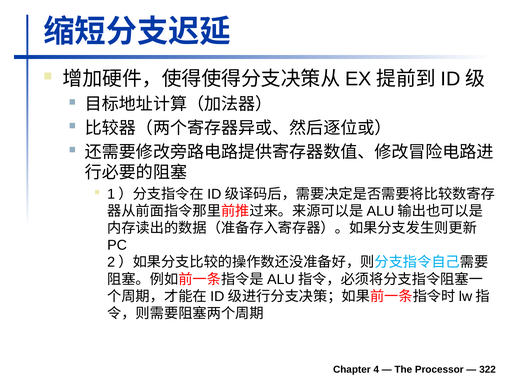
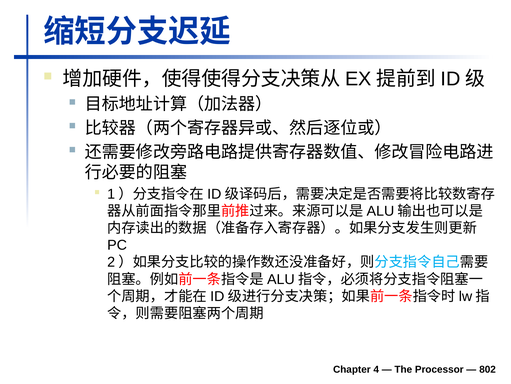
322: 322 -> 802
